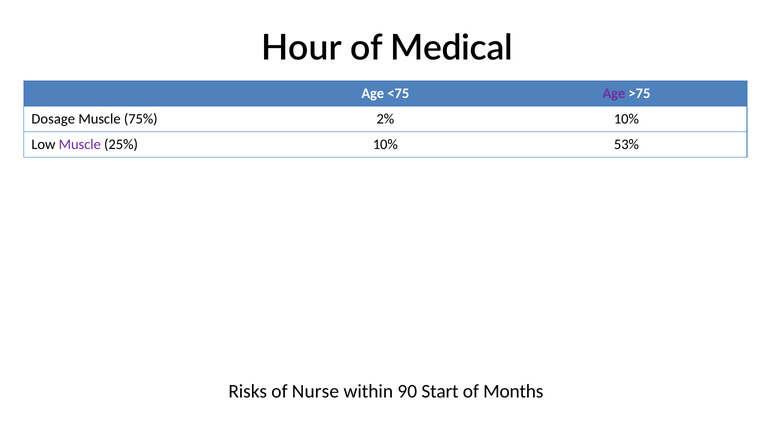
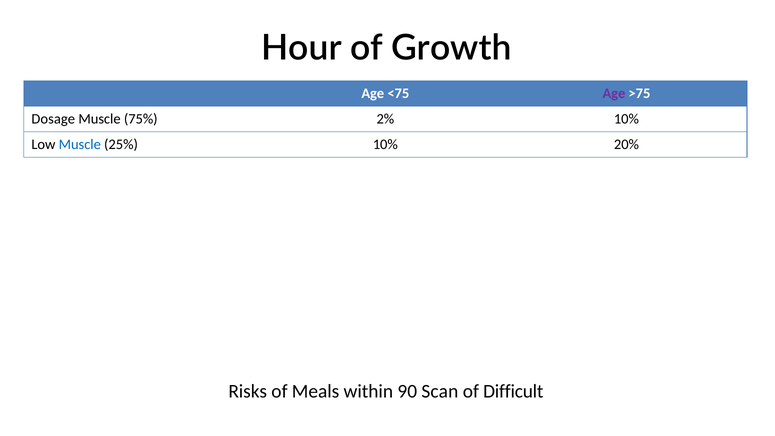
Medical: Medical -> Growth
Muscle at (80, 145) colour: purple -> blue
53%: 53% -> 20%
Nurse: Nurse -> Meals
Start: Start -> Scan
Months: Months -> Difficult
